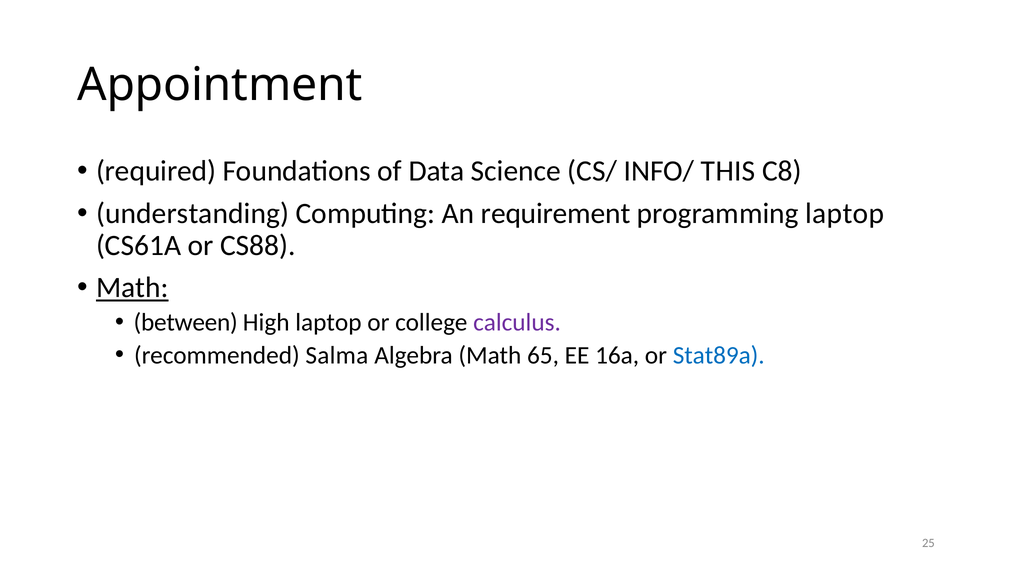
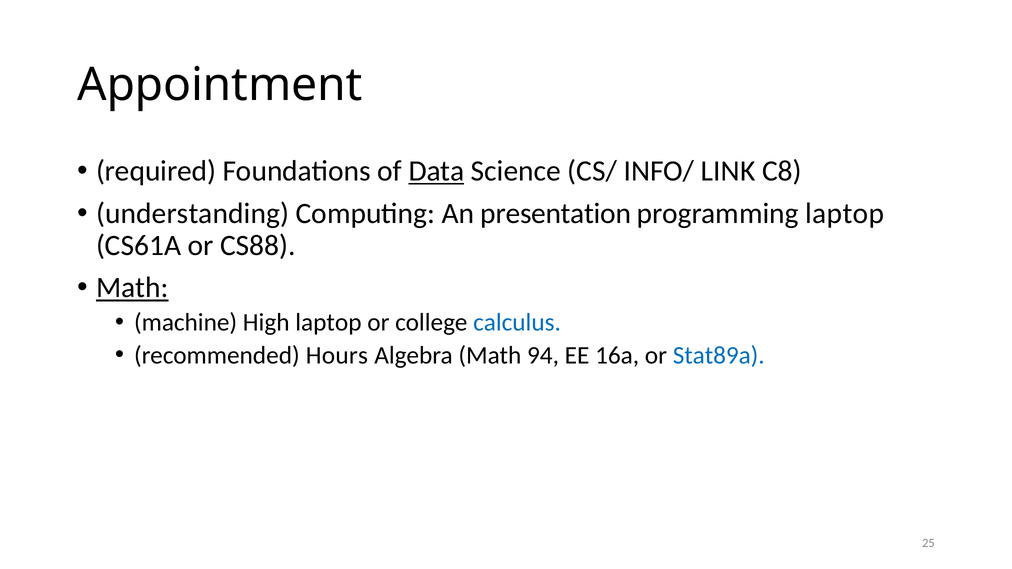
Data underline: none -> present
THIS: THIS -> LINK
requirement: requirement -> presentation
between: between -> machine
calculus colour: purple -> blue
Salma: Salma -> Hours
65: 65 -> 94
